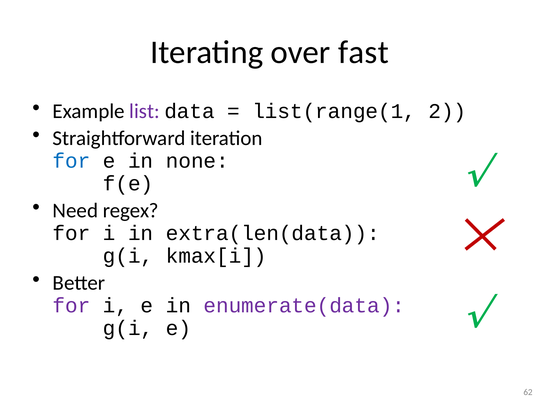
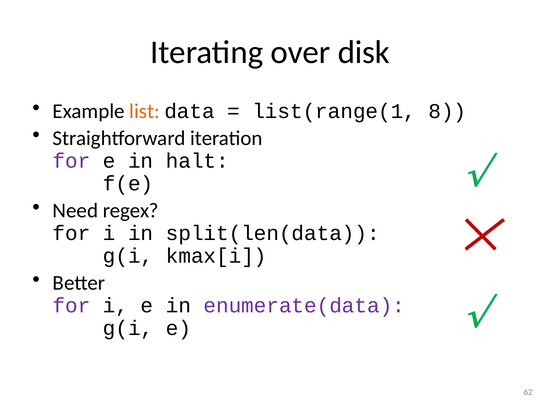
fast: fast -> disk
list colour: purple -> orange
2: 2 -> 8
for at (72, 161) colour: blue -> purple
none: none -> halt
extra(len(data: extra(len(data -> split(len(data
